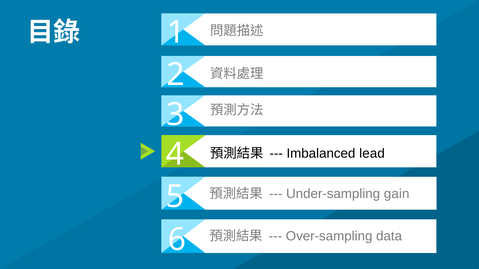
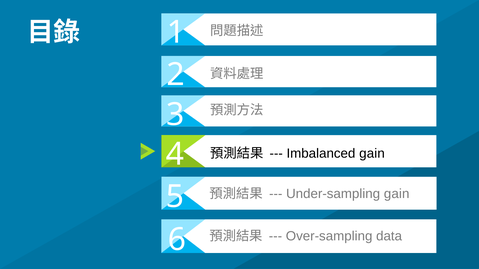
Imbalanced lead: lead -> gain
